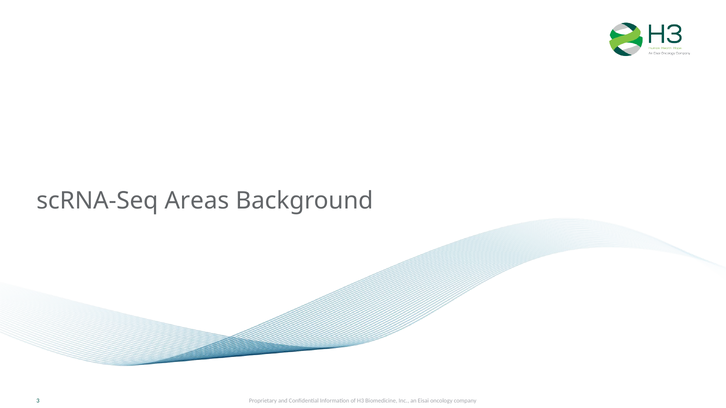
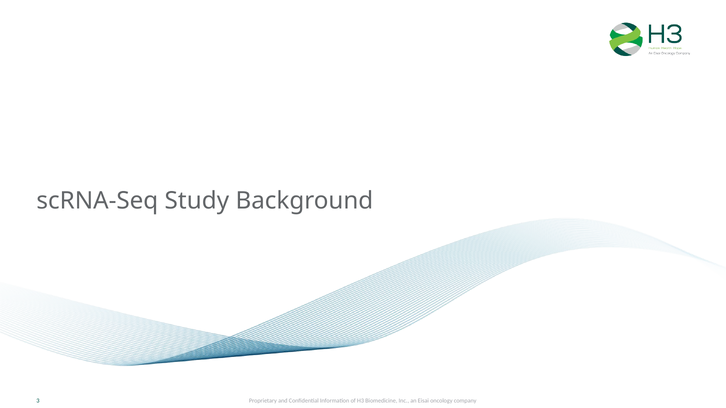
Areas: Areas -> Study
